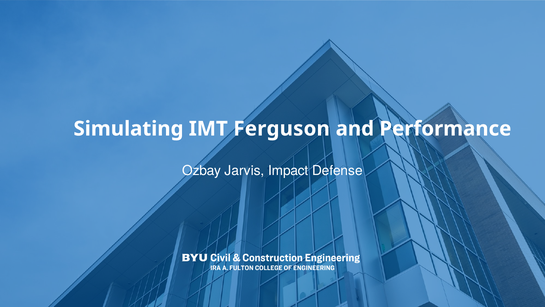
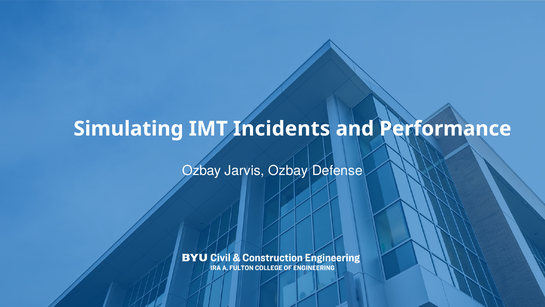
Ferguson: Ferguson -> Incidents
Jarvis Impact: Impact -> Ozbay
